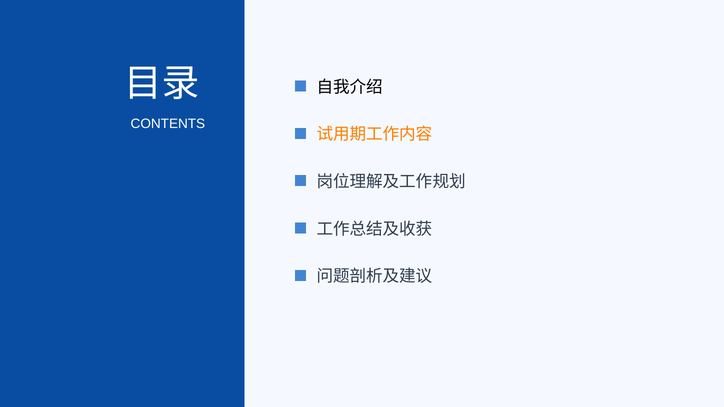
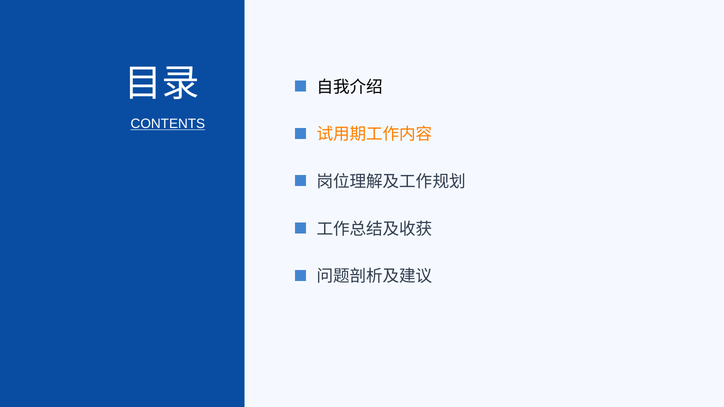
CONTENTS underline: none -> present
